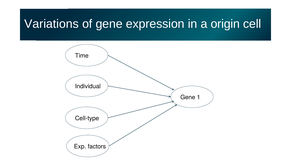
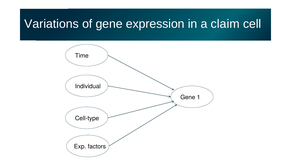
origin: origin -> claim
